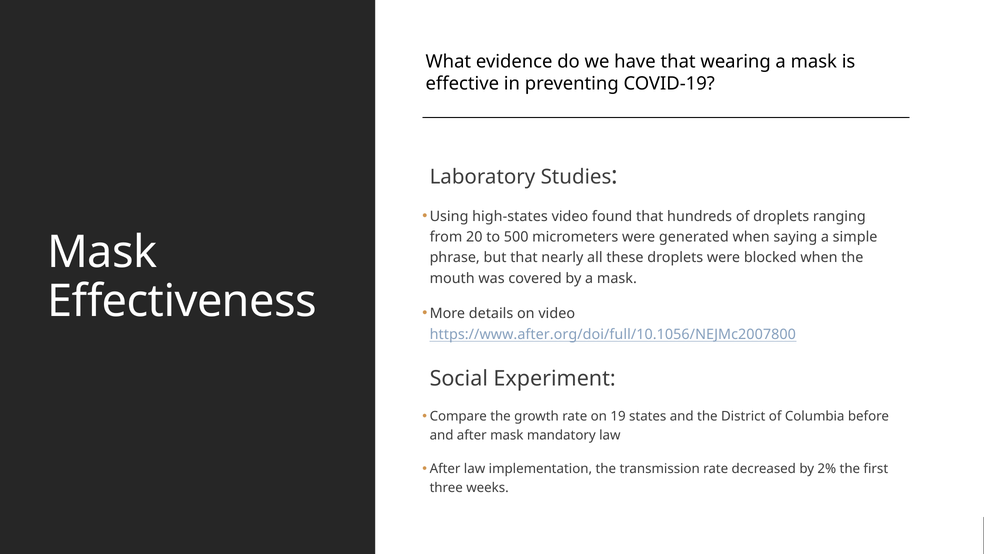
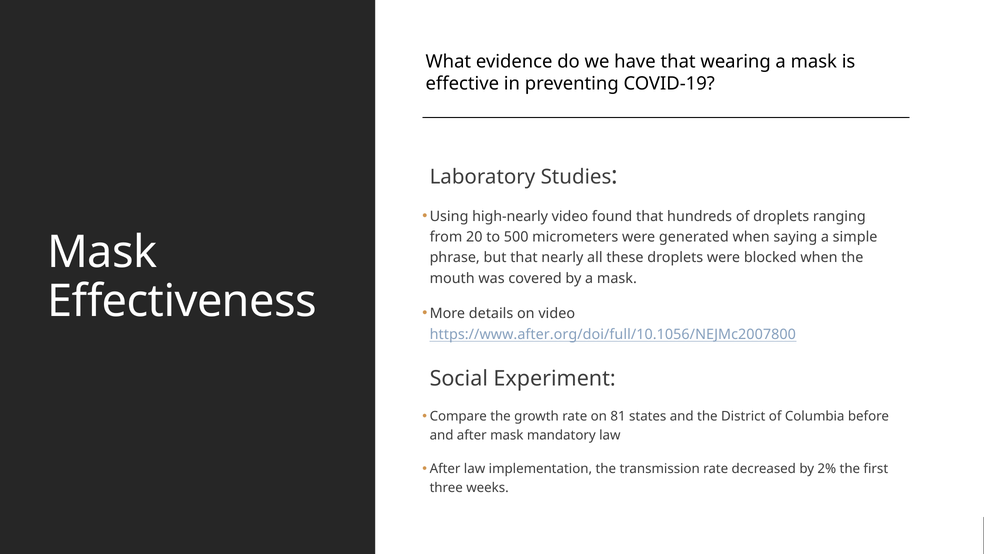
high-states: high-states -> high-nearly
19: 19 -> 81
